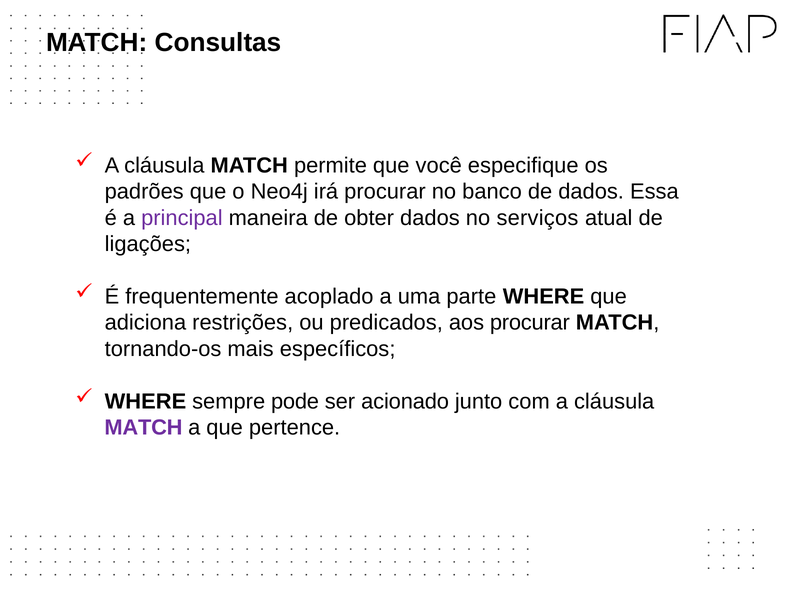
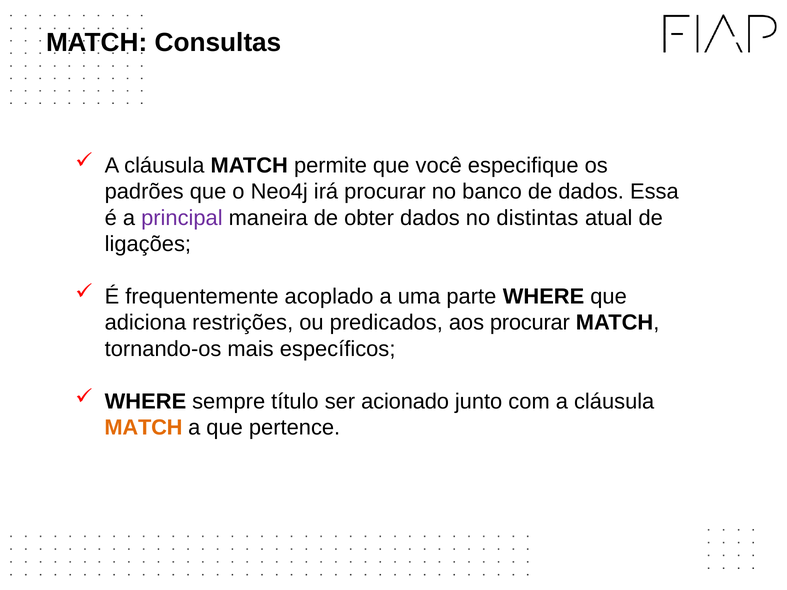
serviços: serviços -> distintas
pode: pode -> título
MATCH at (143, 428) colour: purple -> orange
